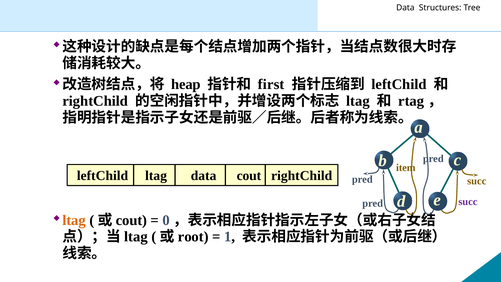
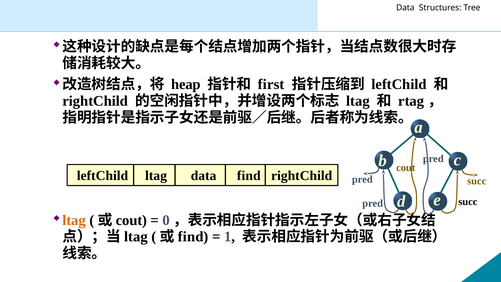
item at (406, 168): item -> cout
data cout: cout -> find
succ at (468, 202) colour: purple -> black
root at (193, 237): root -> find
